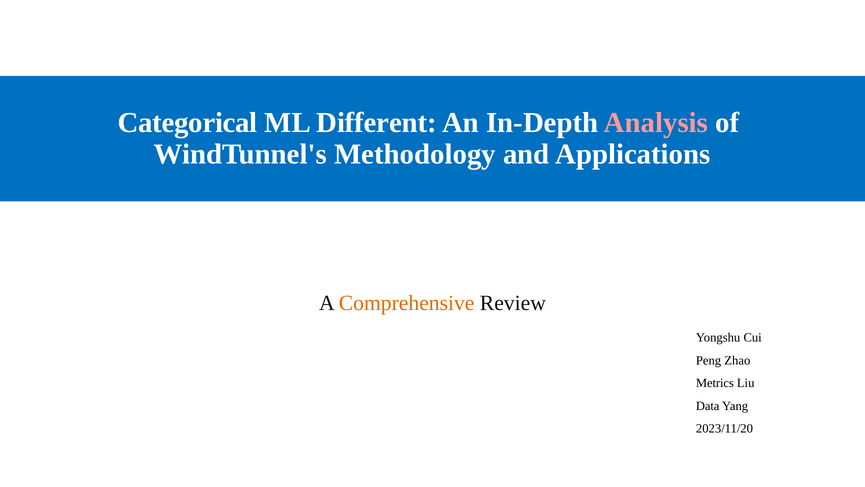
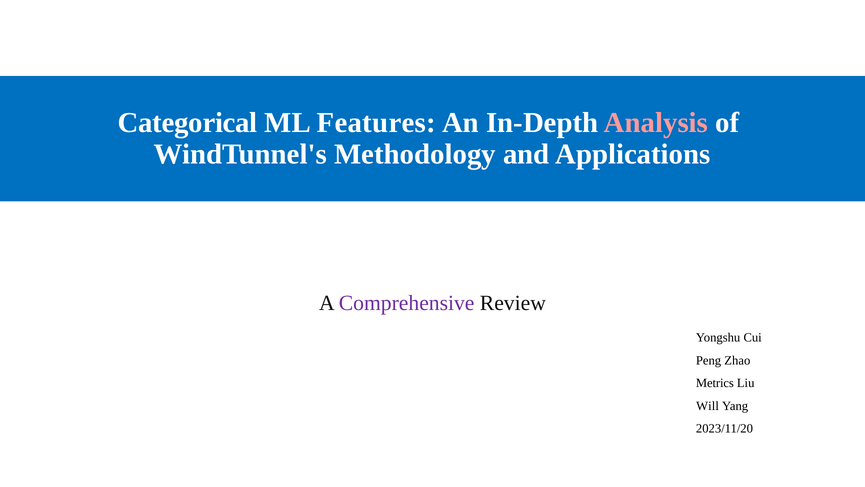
Different: Different -> Features
Comprehensive colour: orange -> purple
Data: Data -> Will
